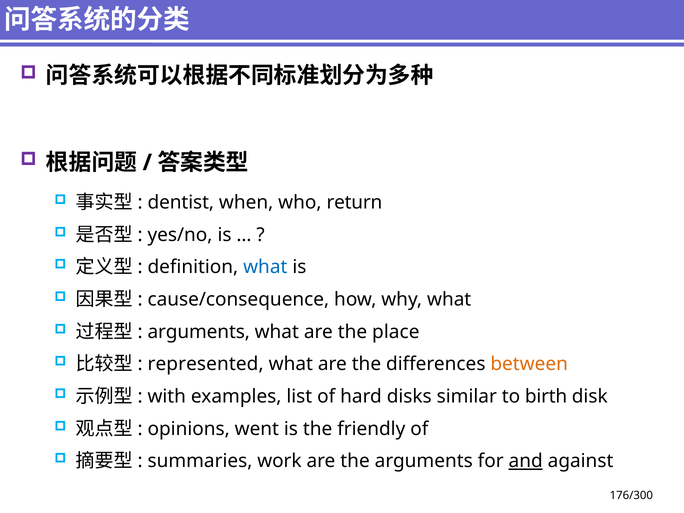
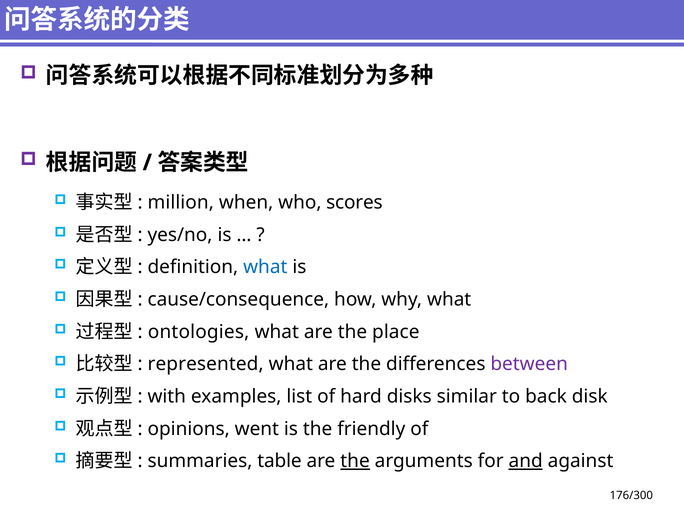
dentist: dentist -> million
return: return -> scores
arguments at (199, 332): arguments -> ontologies
between colour: orange -> purple
birth: birth -> back
work: work -> table
the at (355, 461) underline: none -> present
